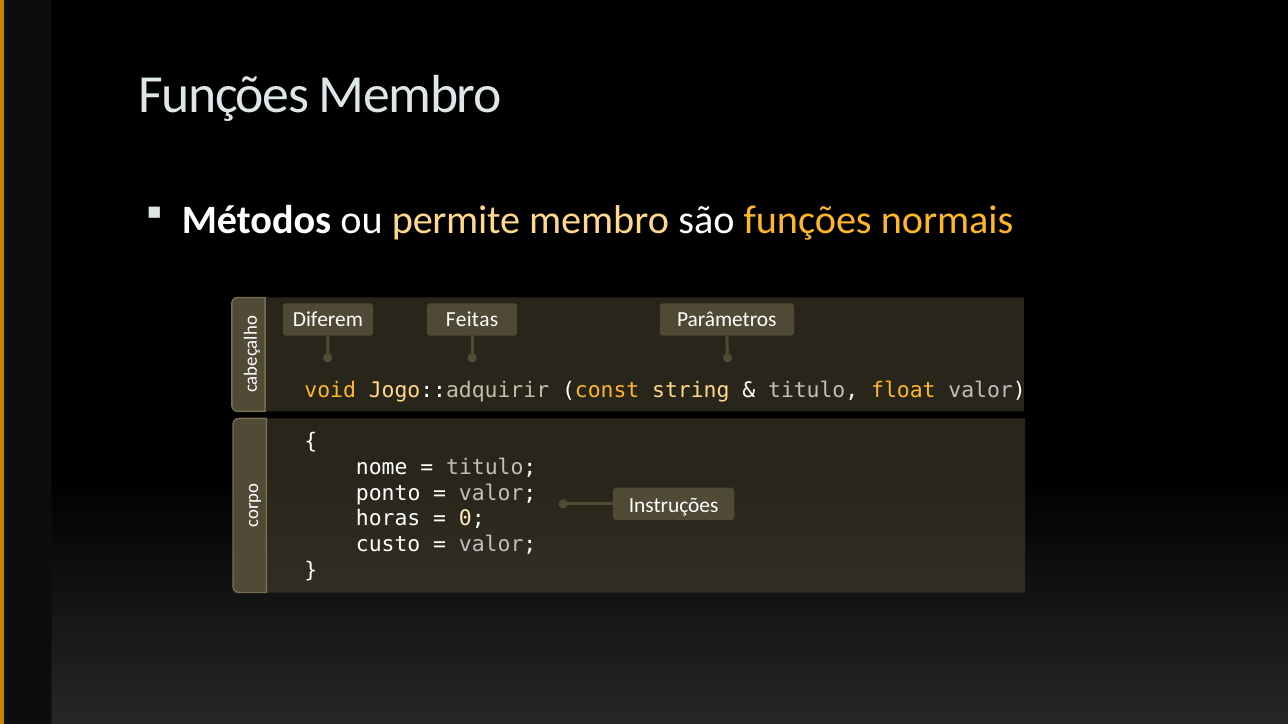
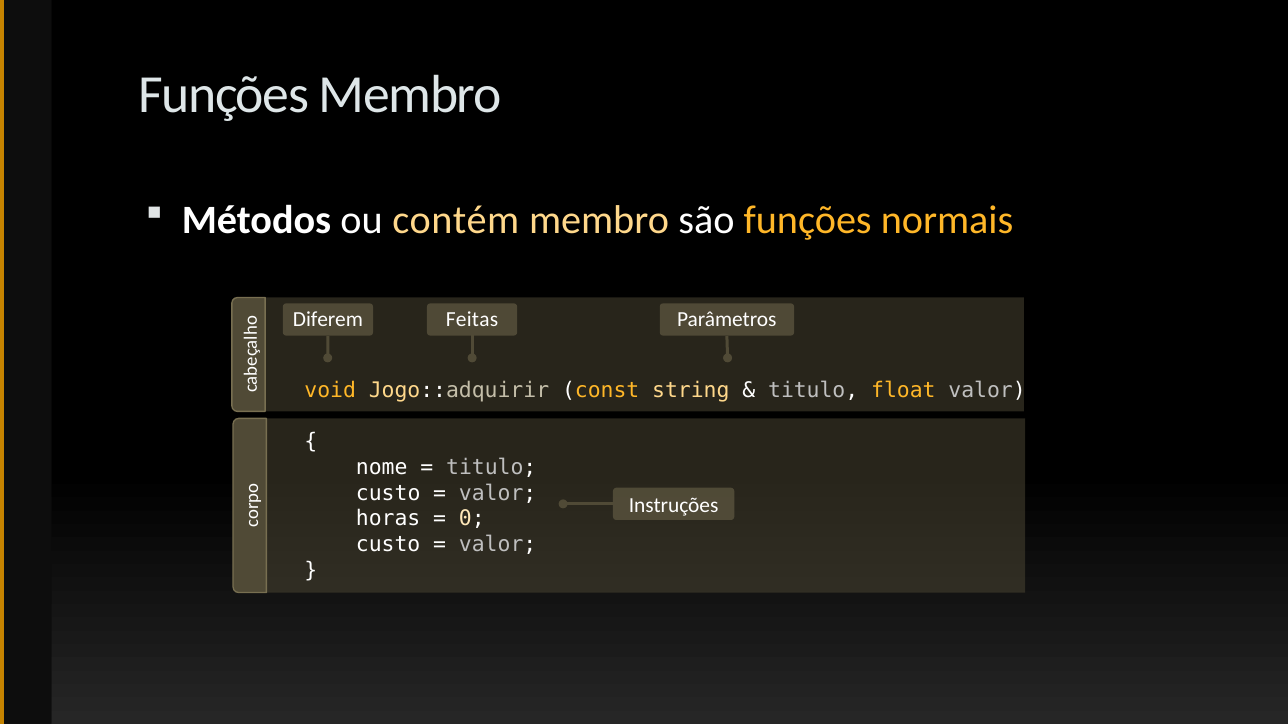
permite: permite -> contém
ponto at (388, 493): ponto -> custo
